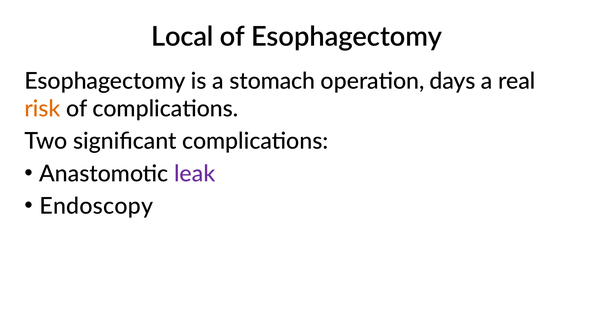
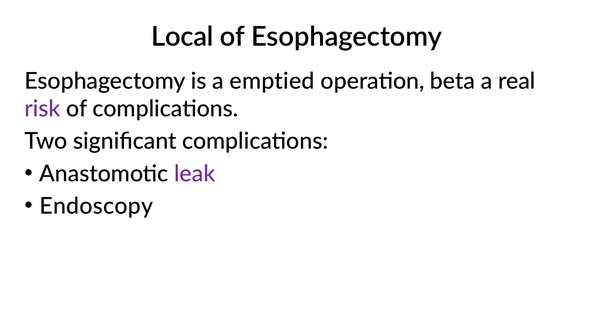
stomach: stomach -> emptied
days: days -> beta
risk colour: orange -> purple
